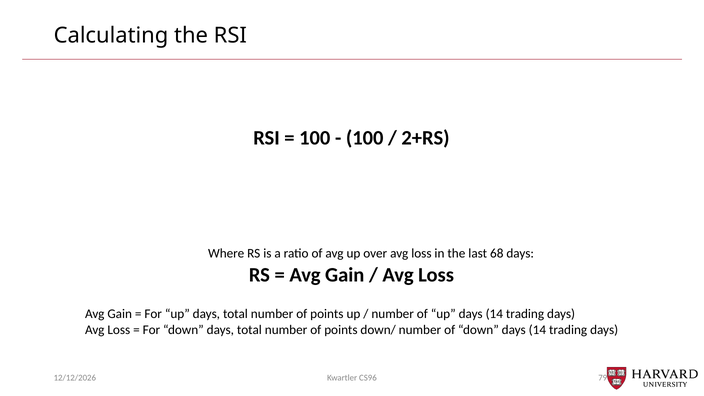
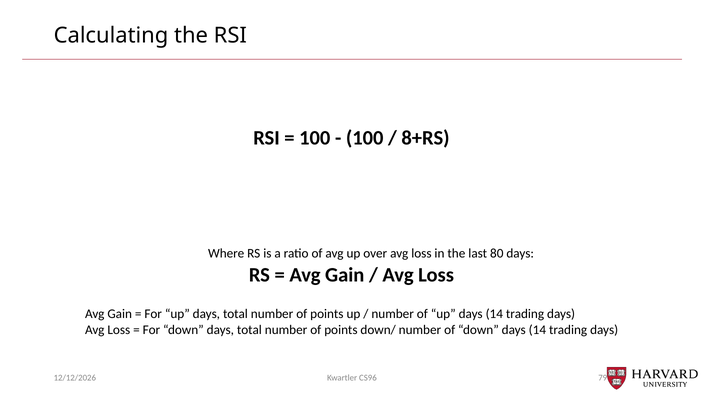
2+RS: 2+RS -> 8+RS
68: 68 -> 80
